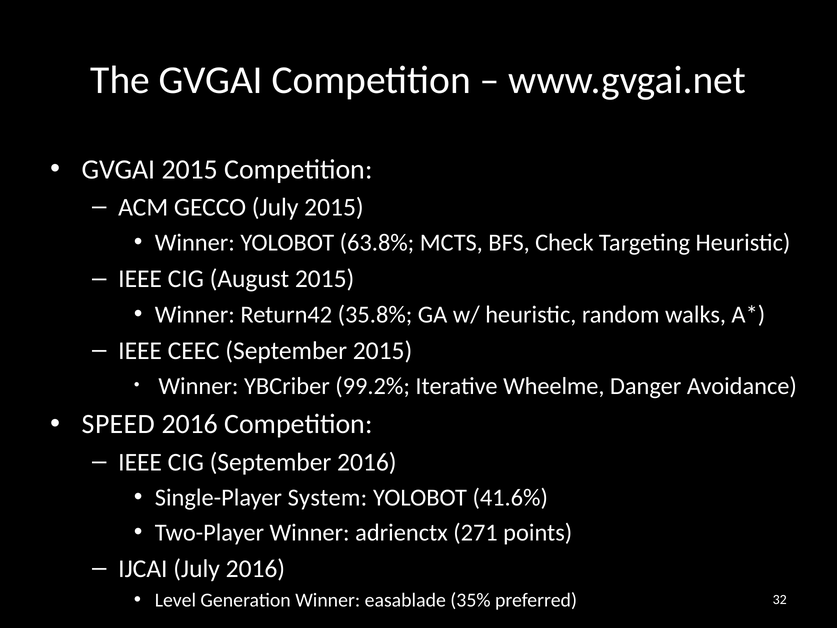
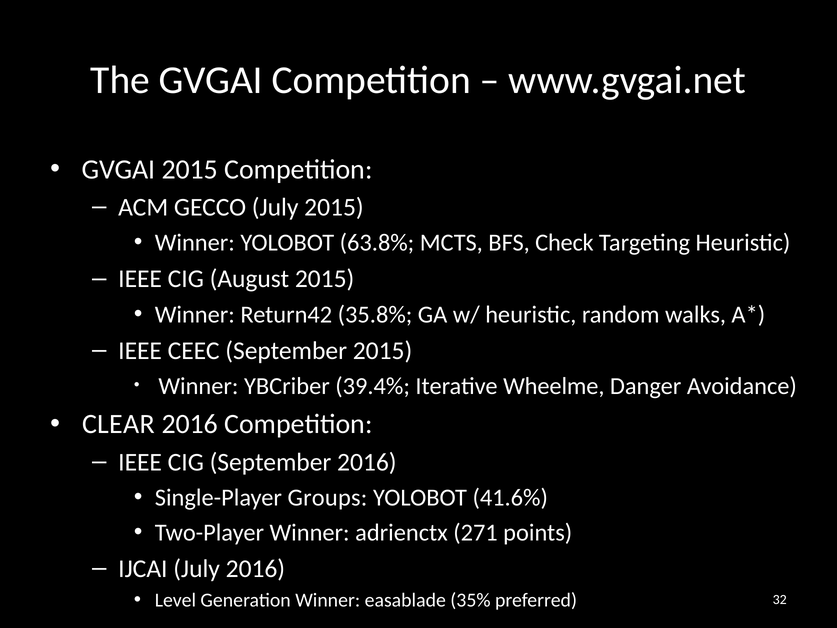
99.2%: 99.2% -> 39.4%
SPEED: SPEED -> CLEAR
System: System -> Groups
